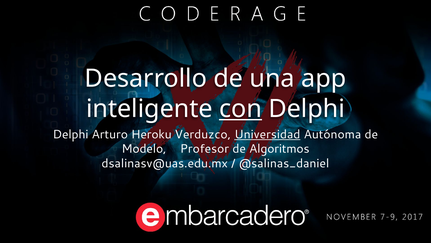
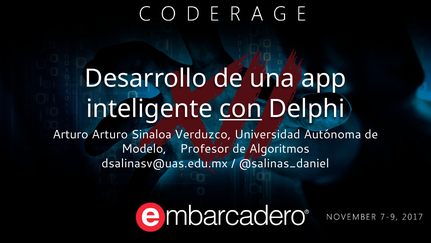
Delphi at (71, 134): Delphi -> Arturo
Heroku: Heroku -> Sinaloa
Universidad underline: present -> none
